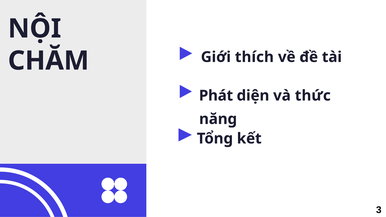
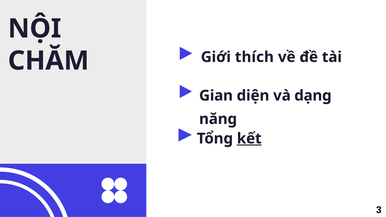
Phát: Phát -> Gian
thức: thức -> dạng
kết underline: none -> present
